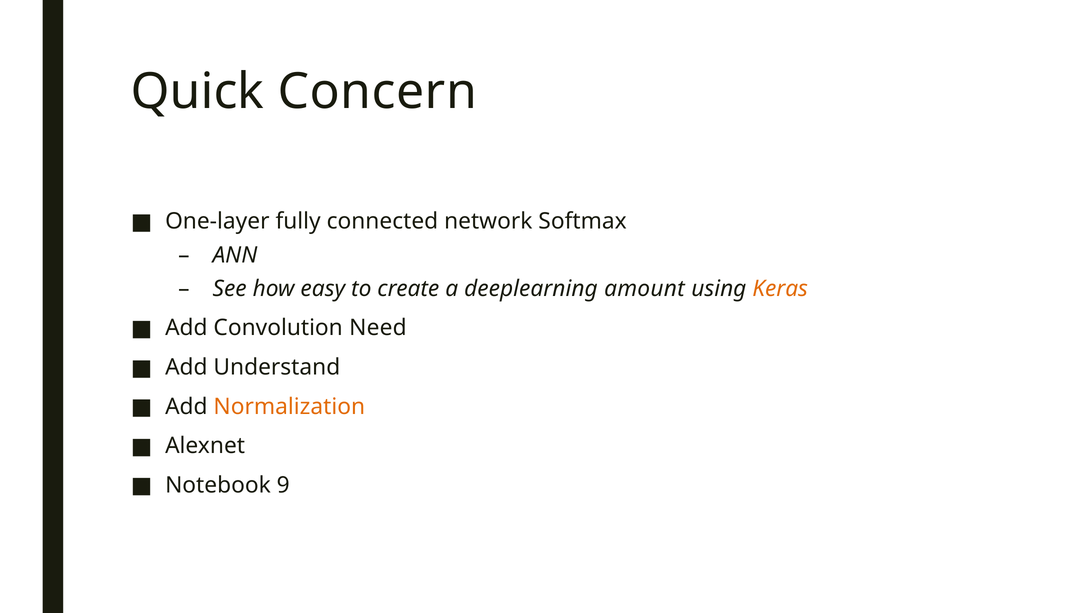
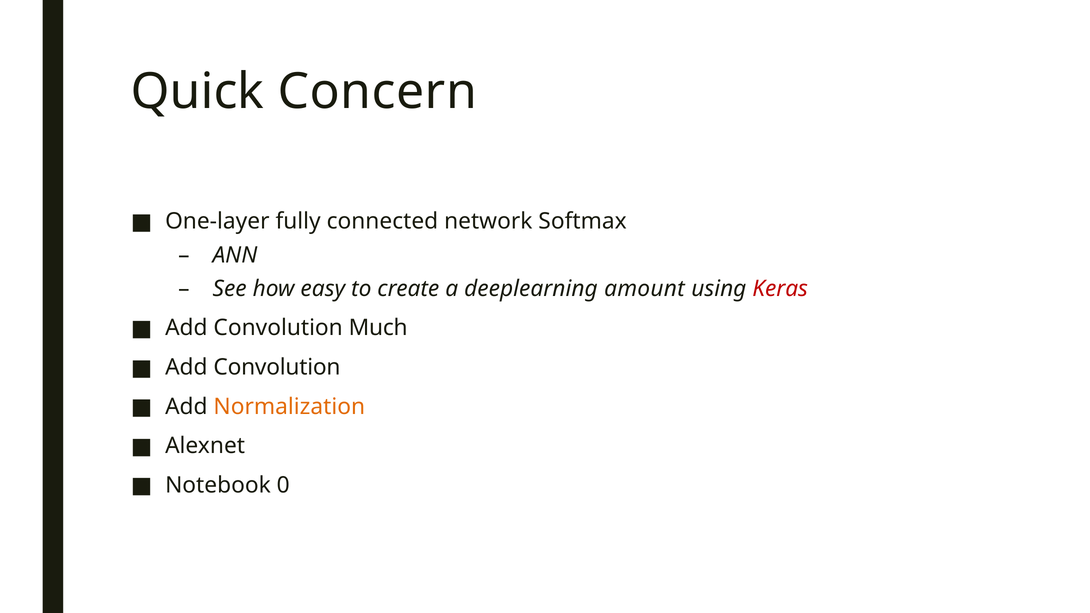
Keras colour: orange -> red
Need: Need -> Much
Understand at (277, 367): Understand -> Convolution
9: 9 -> 0
